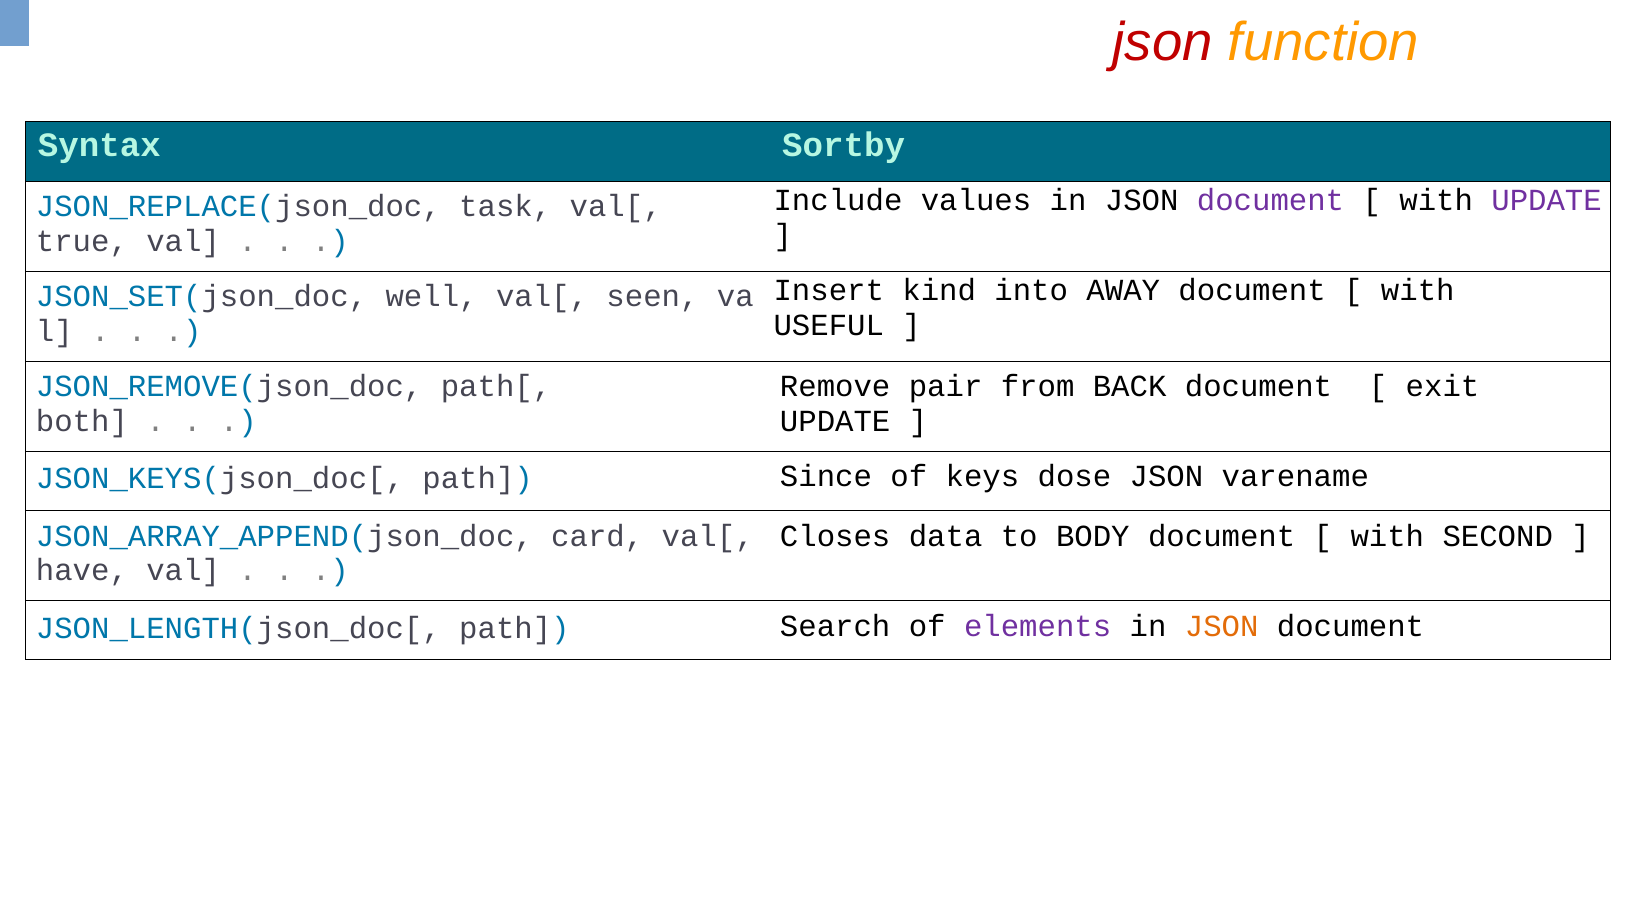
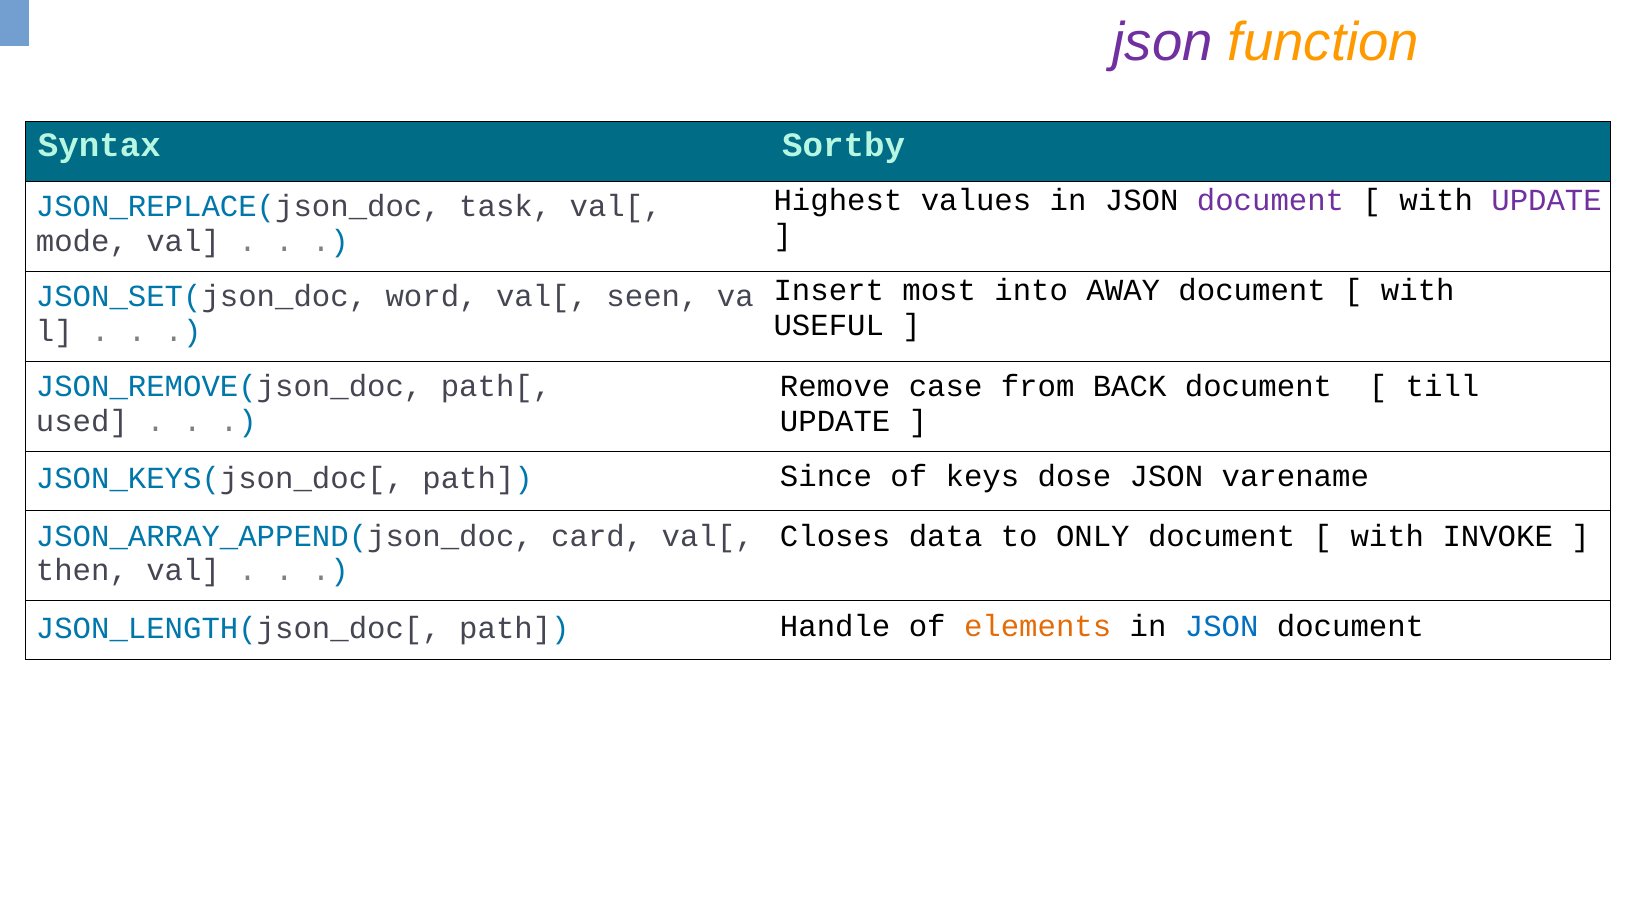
json at (1163, 43) colour: red -> purple
Include: Include -> Highest
true: true -> mode
kind: kind -> most
well: well -> word
pair: pair -> case
exit: exit -> till
both: both -> used
BODY: BODY -> ONLY
SECOND: SECOND -> INVOKE
have: have -> then
Search: Search -> Handle
elements colour: purple -> orange
JSON at (1222, 626) colour: orange -> blue
